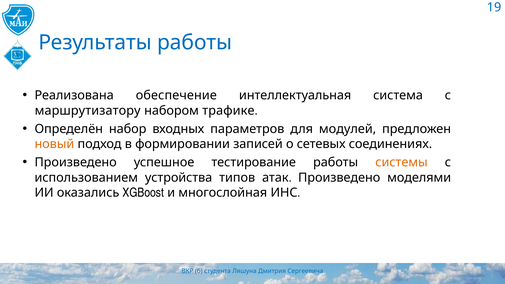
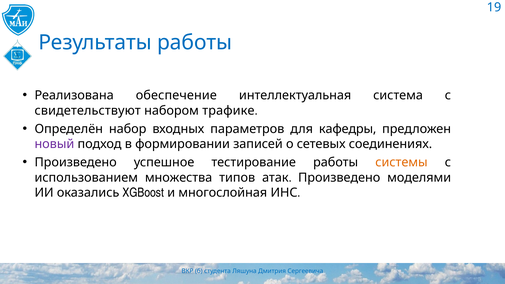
маршрутизатору: маршрутизатору -> свидетельствуют
модулей: модулей -> кафедры
новый colour: orange -> purple
устройства: устройства -> множества
